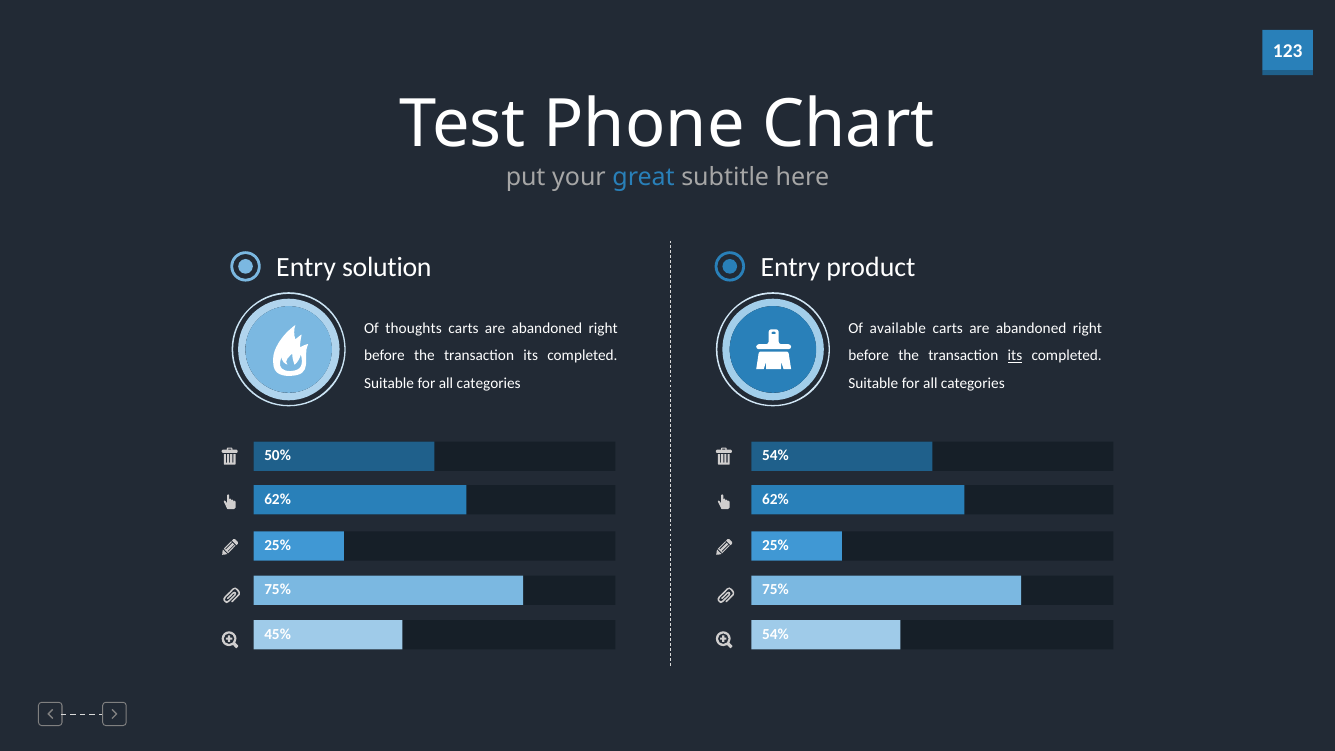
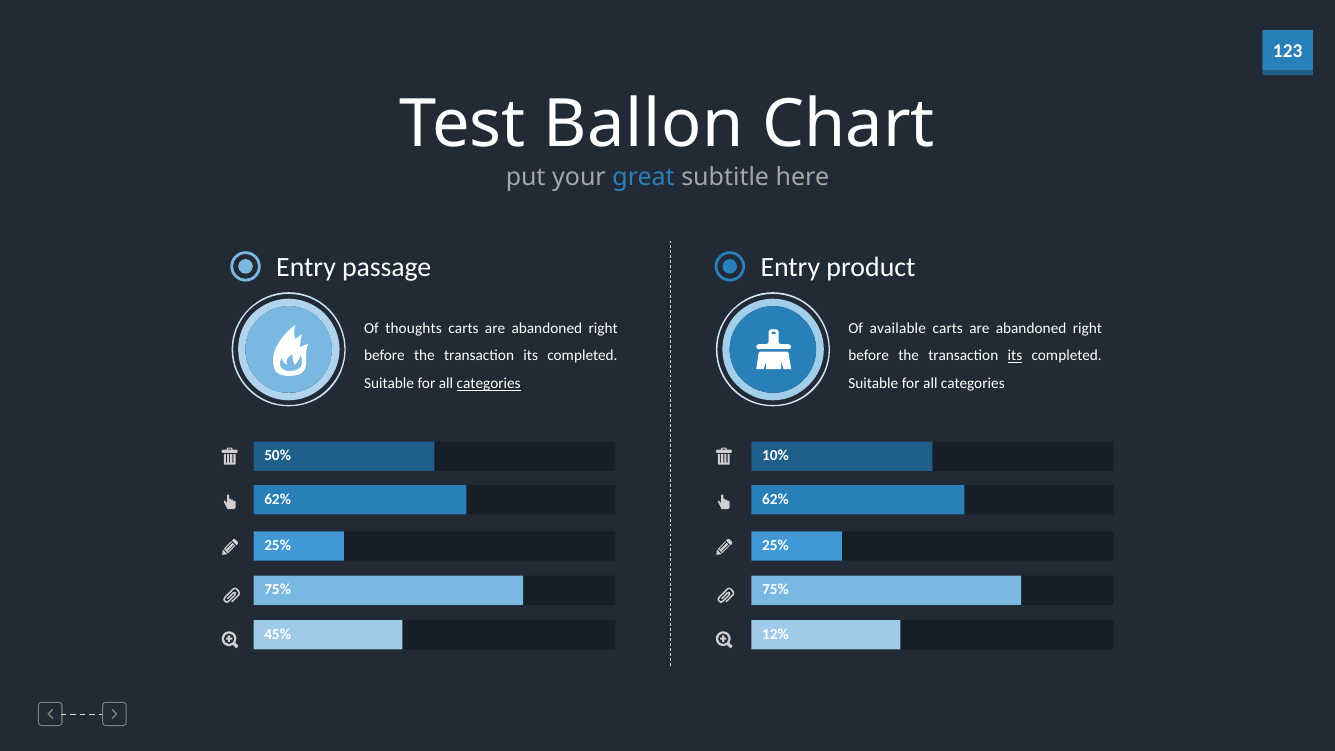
Phone: Phone -> Ballon
solution: solution -> passage
categories at (489, 383) underline: none -> present
54% at (776, 456): 54% -> 10%
54% at (776, 634): 54% -> 12%
